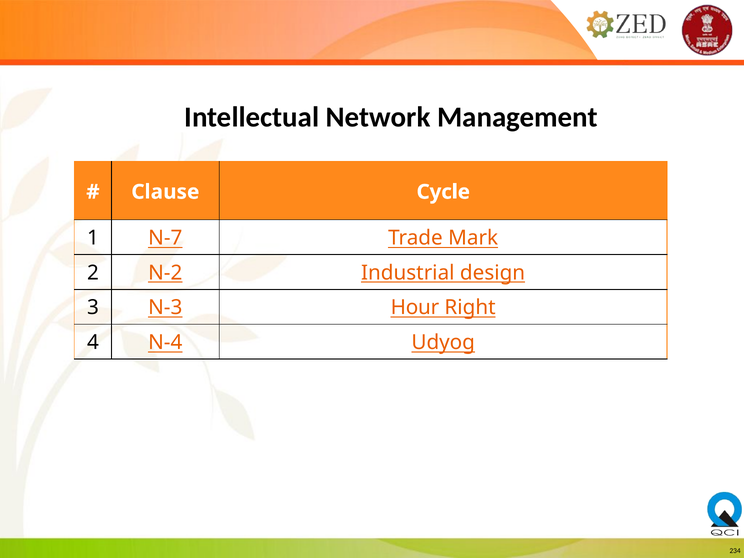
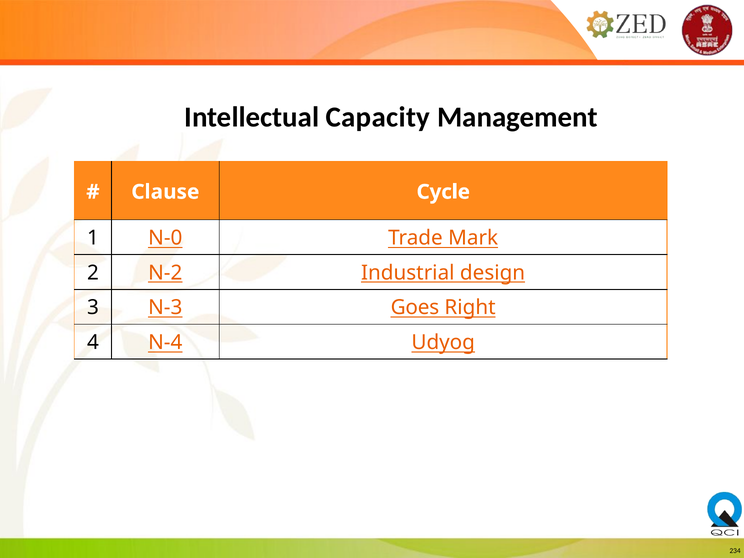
Network: Network -> Capacity
N-7: N-7 -> N-0
Hour: Hour -> Goes
